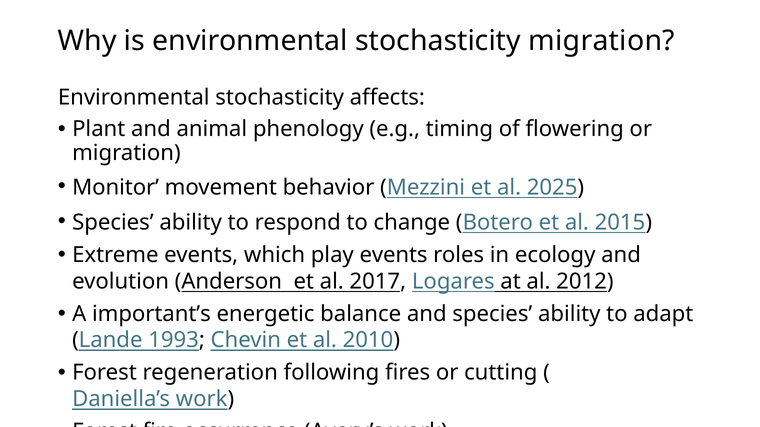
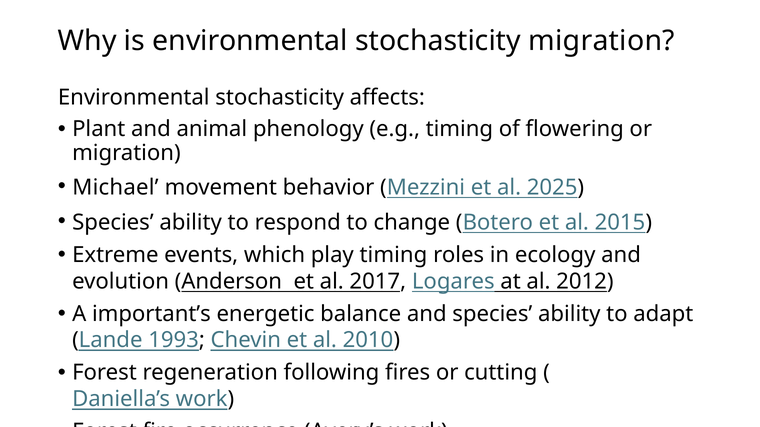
Monitor: Monitor -> Michael
play events: events -> timing
